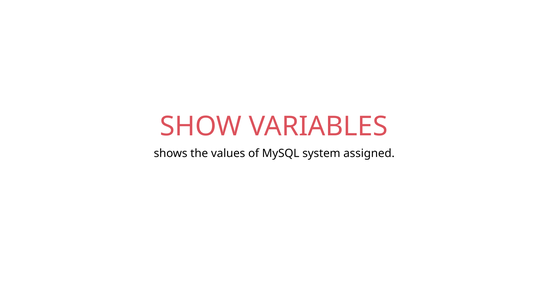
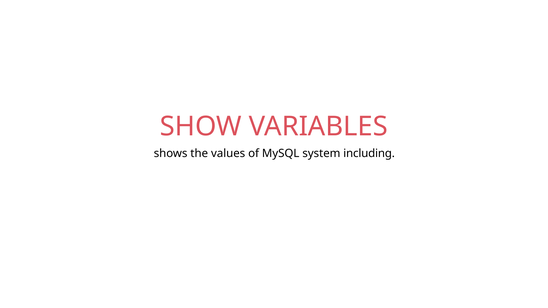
assigned: assigned -> including
